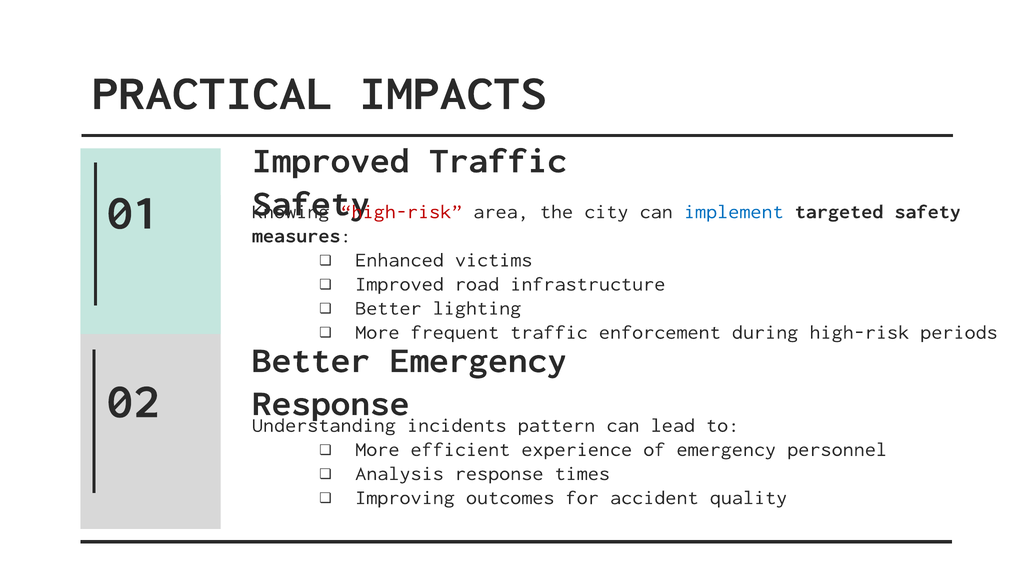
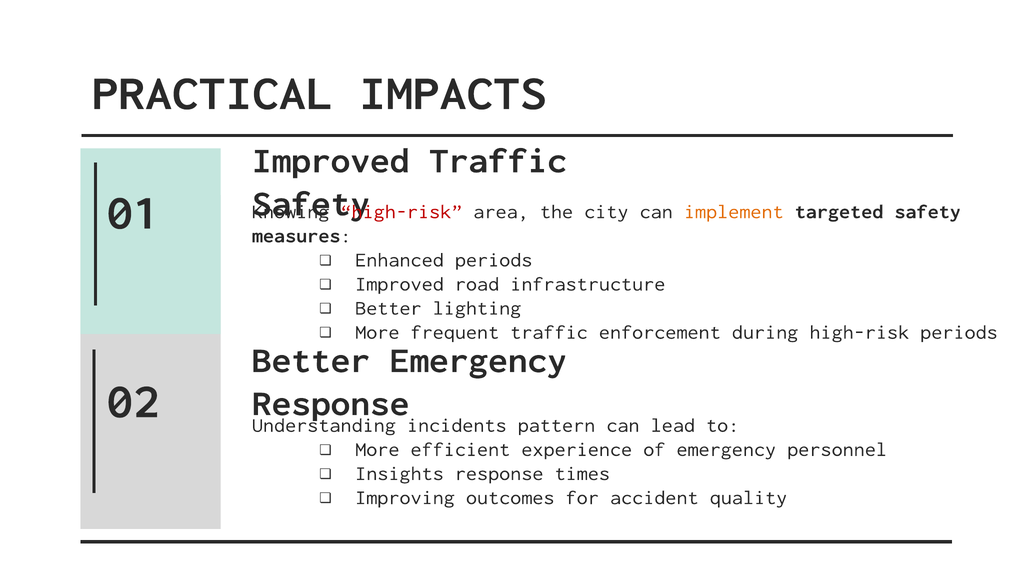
implement colour: blue -> orange
Enhanced victims: victims -> periods
Analysis: Analysis -> Insights
